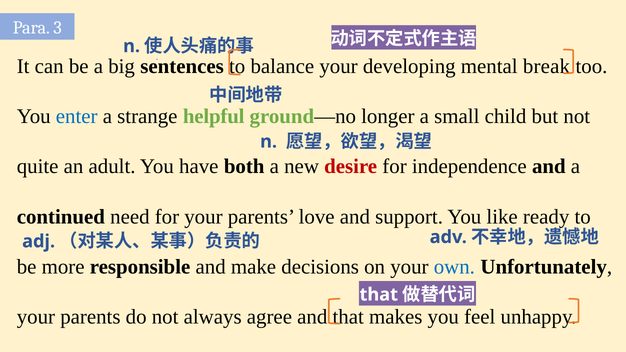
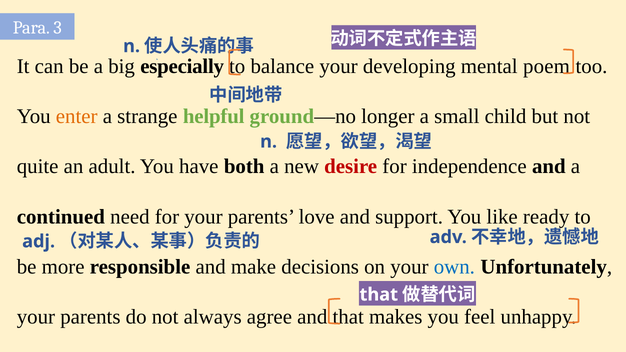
sentences: sentences -> especially
break: break -> poem
enter colour: blue -> orange
